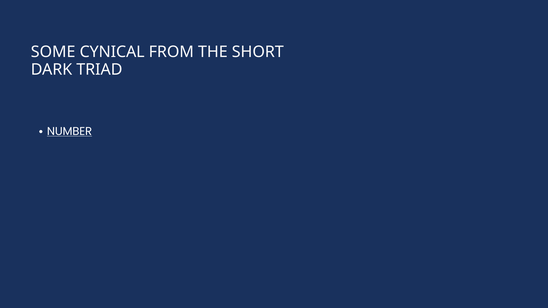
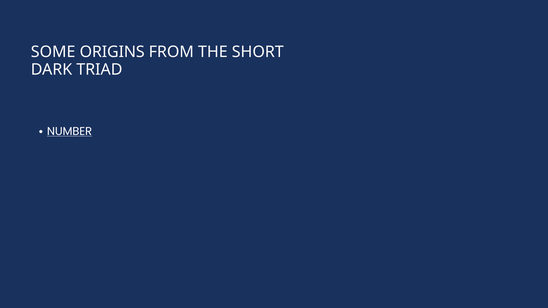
CYNICAL: CYNICAL -> ORIGINS
